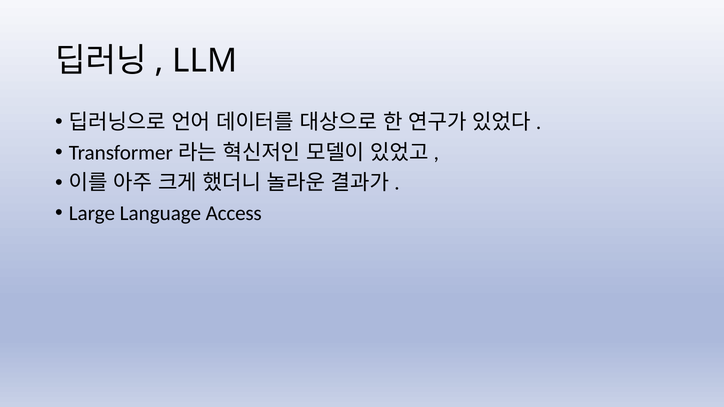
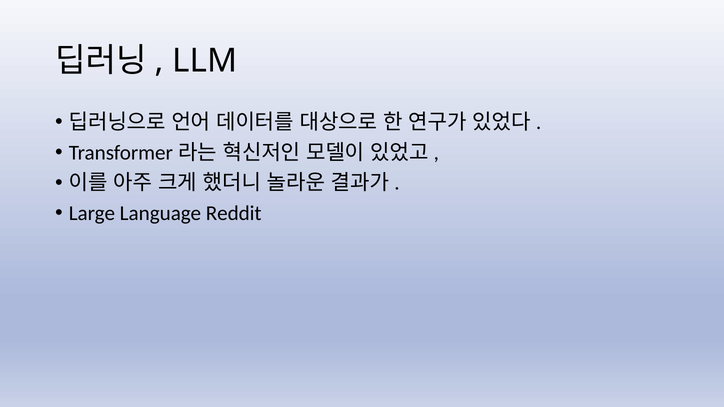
Access: Access -> Reddit
